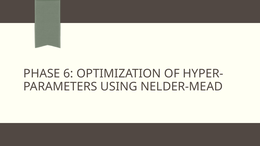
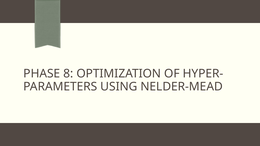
6: 6 -> 8
